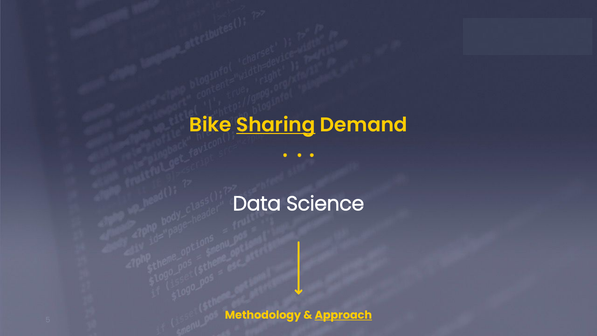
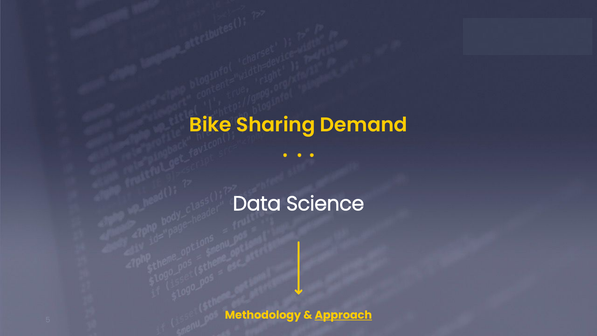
Sharing underline: present -> none
